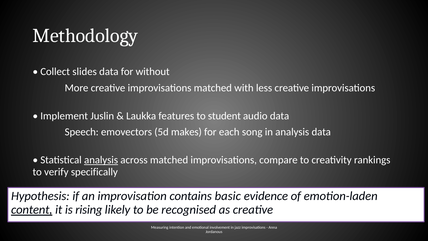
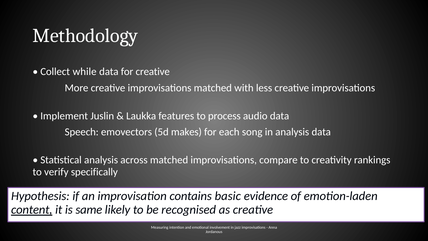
slides: slides -> while
for without: without -> creative
student: student -> process
analysis at (101, 160) underline: present -> none
rising: rising -> same
